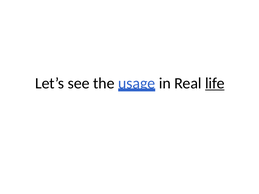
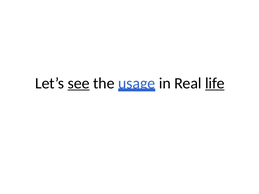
see underline: none -> present
